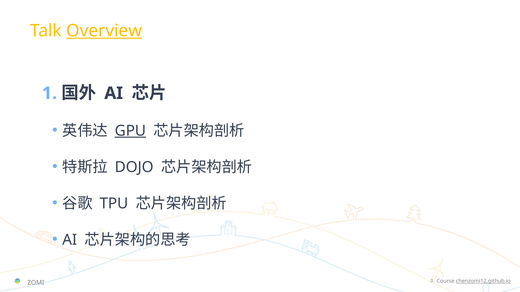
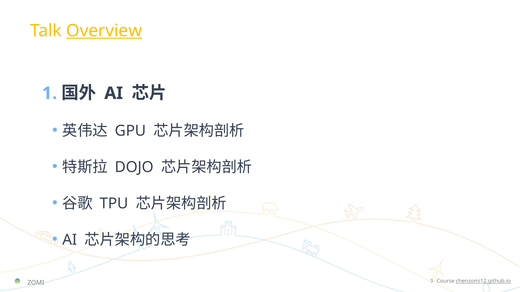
GPU underline: present -> none
